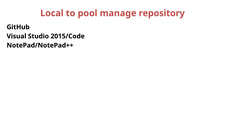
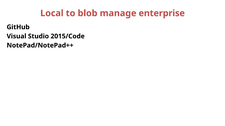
pool: pool -> blob
repository: repository -> enterprise
